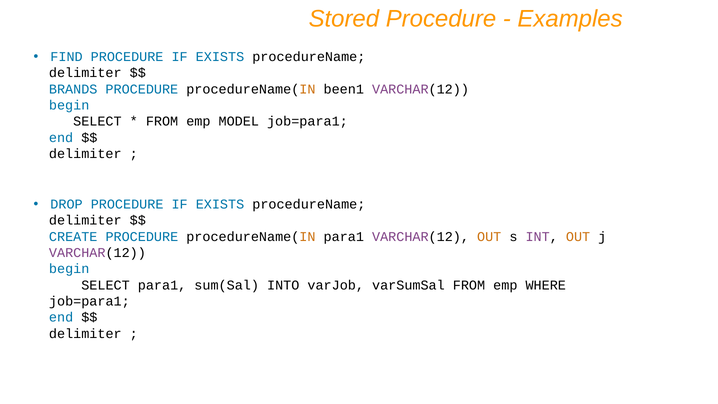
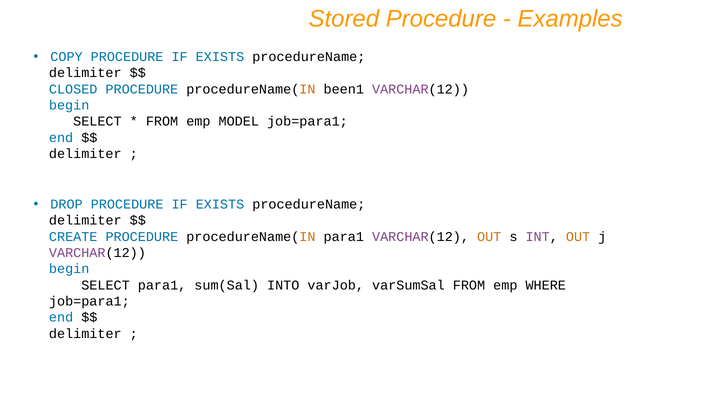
FIND: FIND -> COPY
BRANDS: BRANDS -> CLOSED
